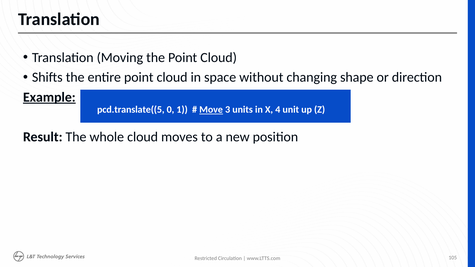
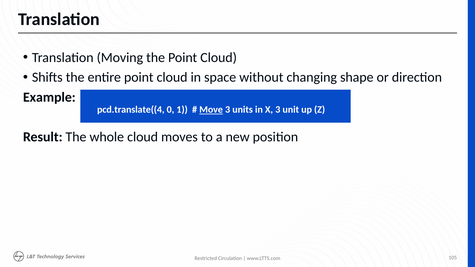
Example underline: present -> none
pcd.translate((5: pcd.translate((5 -> pcd.translate((4
X 4: 4 -> 3
